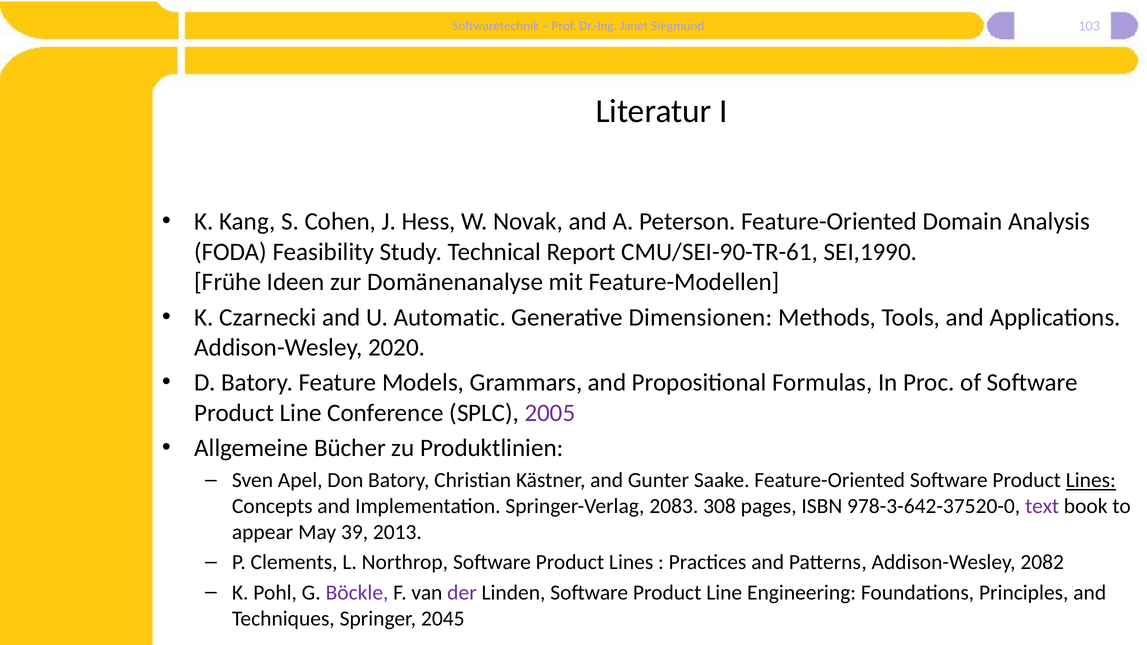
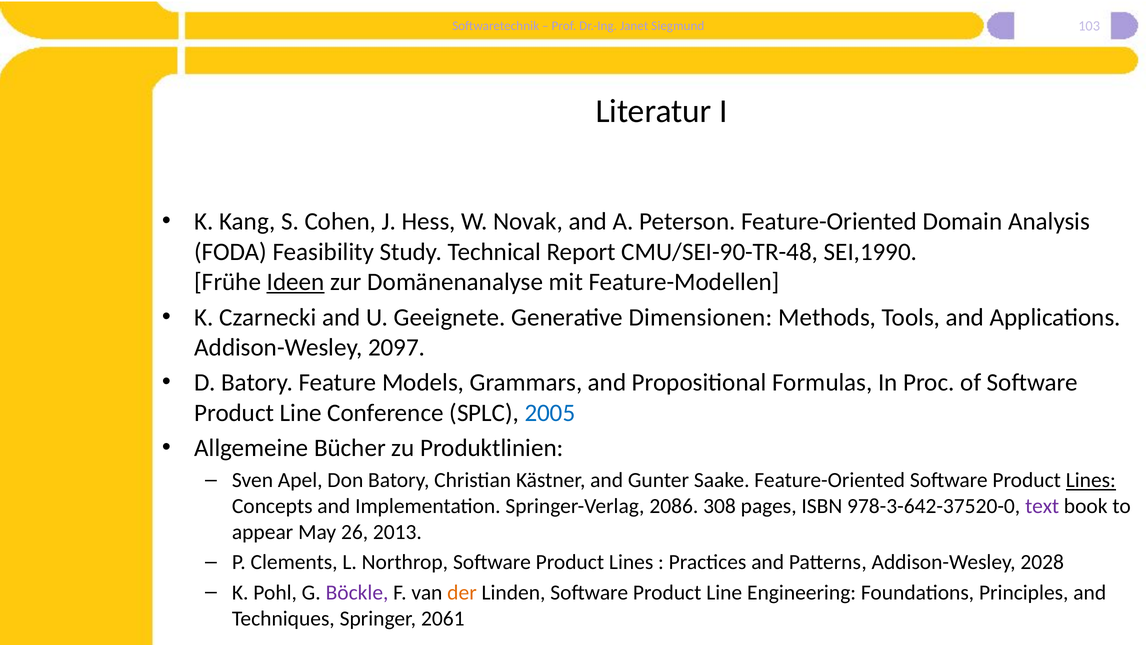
CMU/SEI-90-TR-61: CMU/SEI-90-TR-61 -> CMU/SEI-90-TR-48
Ideen underline: none -> present
Automatic: Automatic -> Geeignete
2020: 2020 -> 2097
2005 colour: purple -> blue
2083: 2083 -> 2086
39: 39 -> 26
2082: 2082 -> 2028
der colour: purple -> orange
2045: 2045 -> 2061
